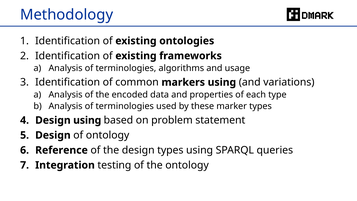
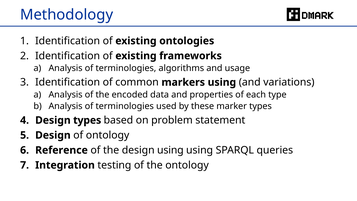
Design using: using -> types
design types: types -> using
